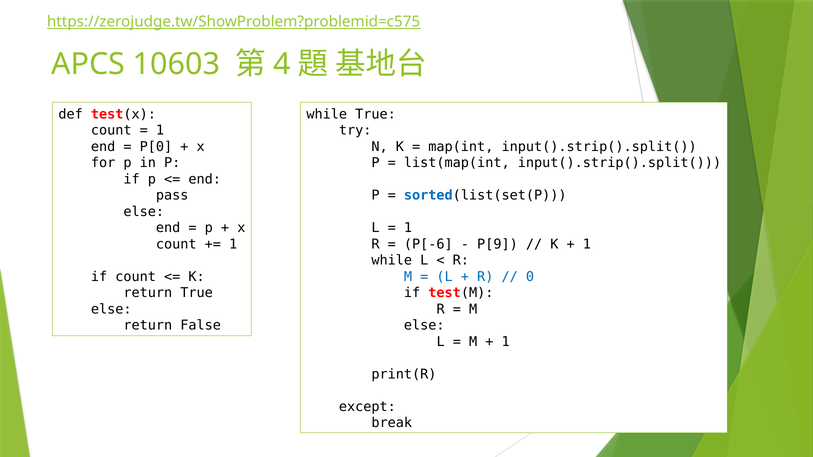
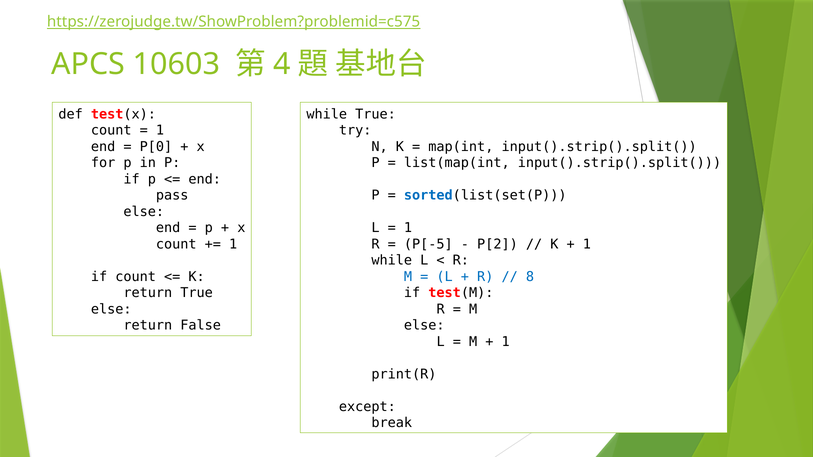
P[-6: P[-6 -> P[-5
P[9: P[9 -> P[2
0: 0 -> 8
